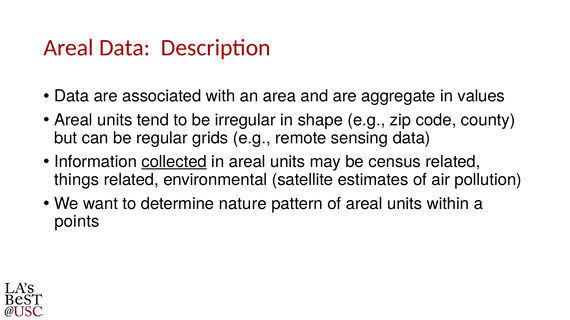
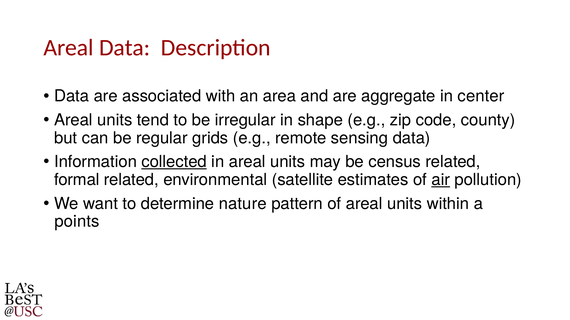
values: values -> center
things: things -> formal
air underline: none -> present
